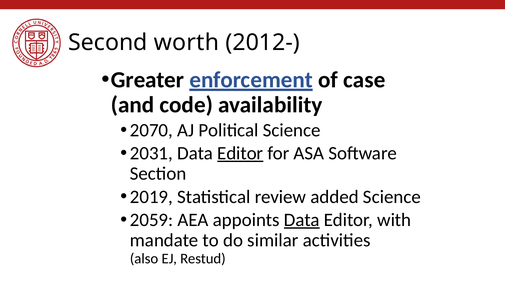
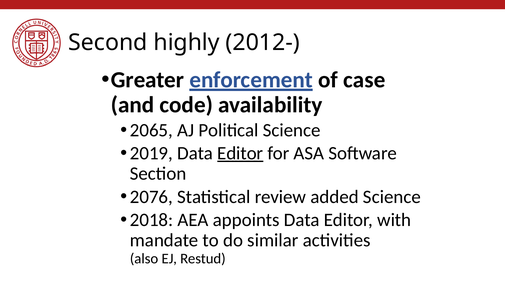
worth: worth -> highly
2070: 2070 -> 2065
2031: 2031 -> 2019
2019: 2019 -> 2076
2059: 2059 -> 2018
Data at (302, 220) underline: present -> none
